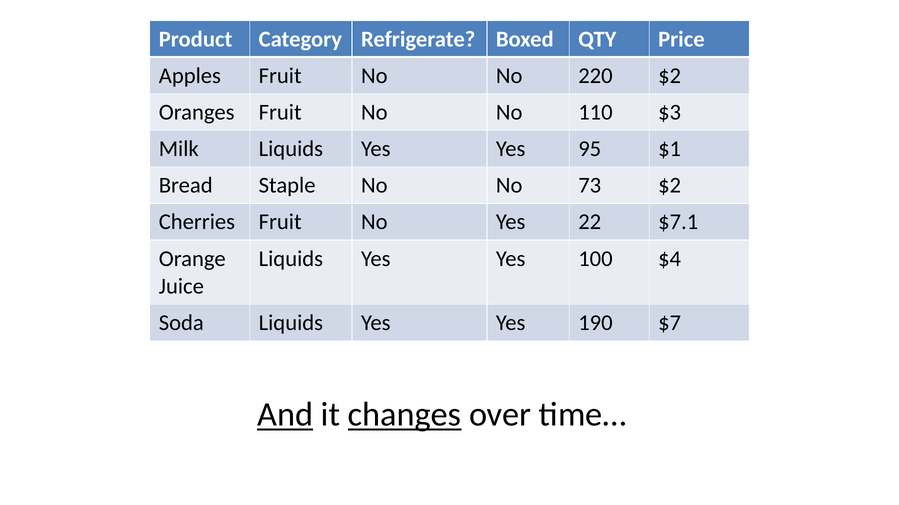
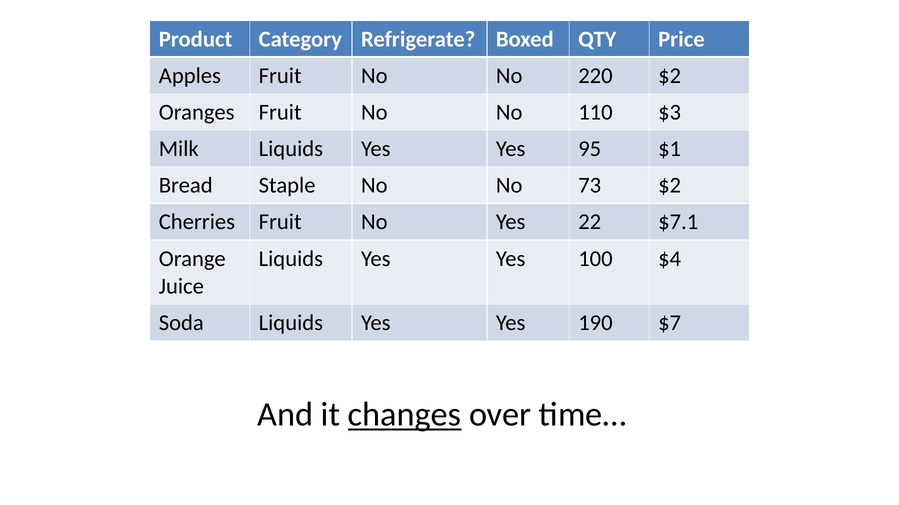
And underline: present -> none
